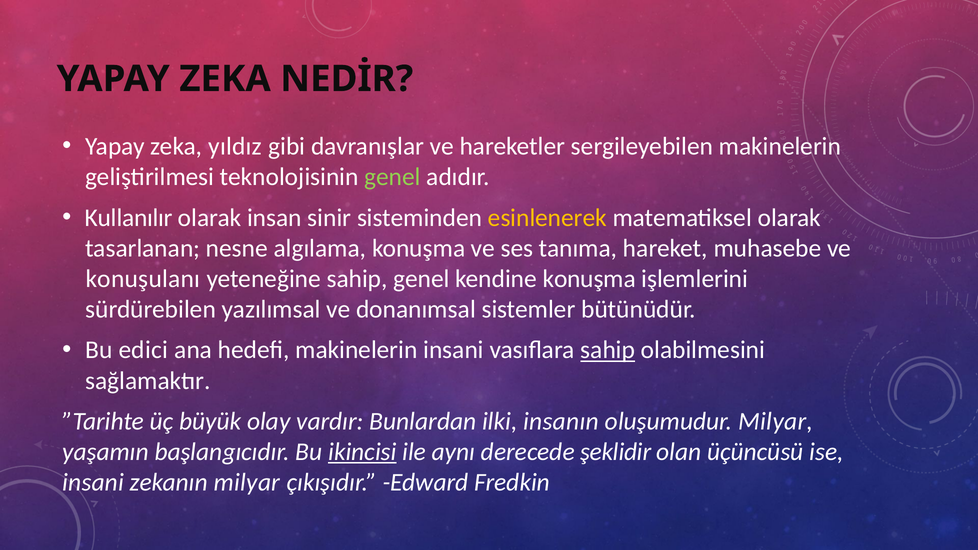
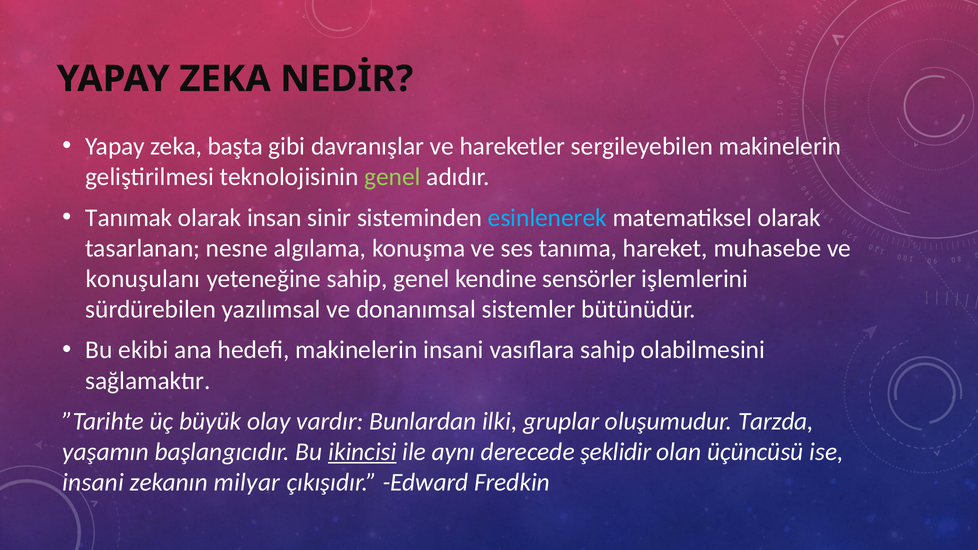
yıldız: yıldız -> başta
Kullanılır: Kullanılır -> Tanımak
esinlenerek colour: yellow -> light blue
kendine konuşma: konuşma -> sensörler
edici: edici -> ekibi
sahip at (608, 350) underline: present -> none
insanın: insanın -> gruplar
oluşumudur Milyar: Milyar -> Tarzda
